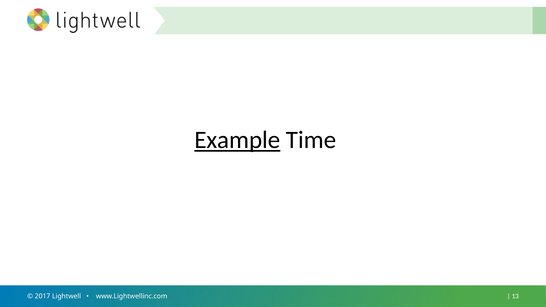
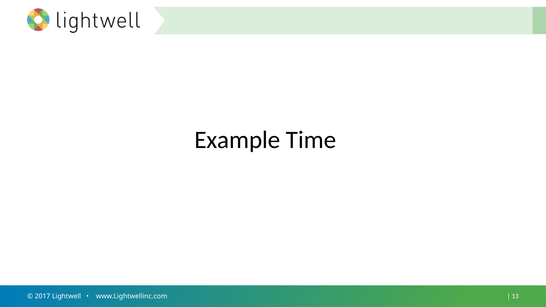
Example underline: present -> none
